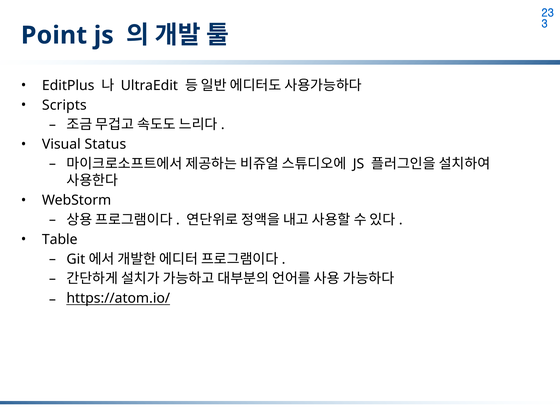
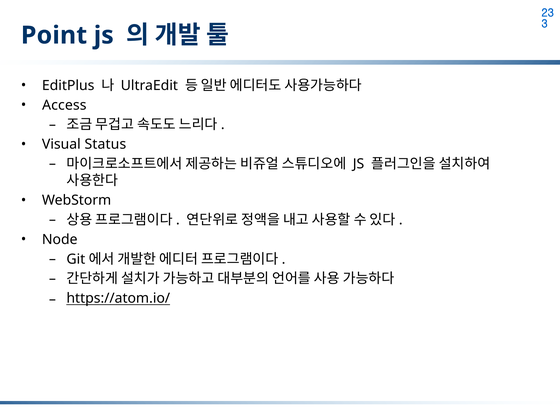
Scripts: Scripts -> Access
Table: Table -> Node
